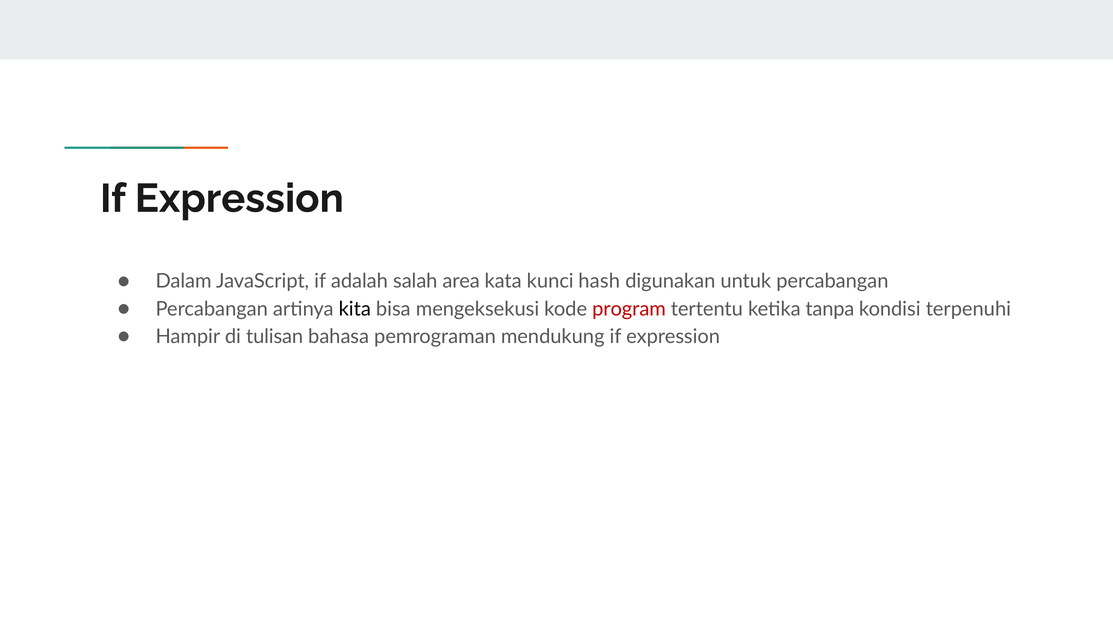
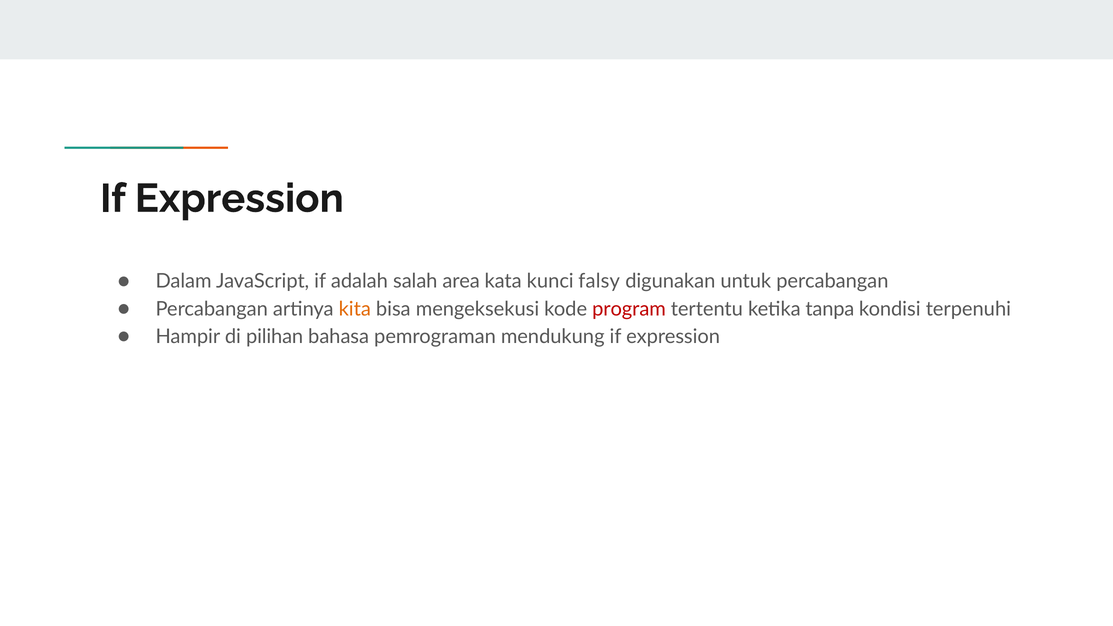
hash: hash -> falsy
kita colour: black -> orange
tulisan: tulisan -> pilihan
